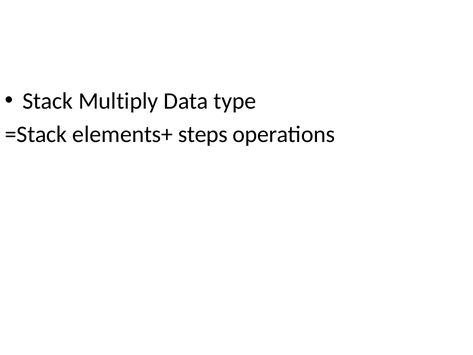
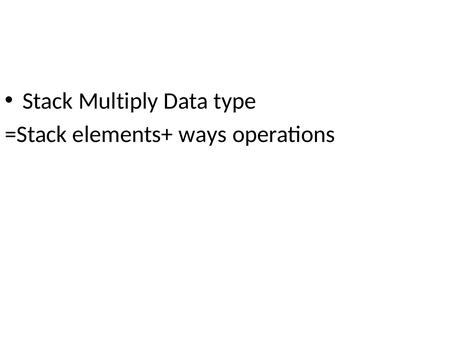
steps: steps -> ways
